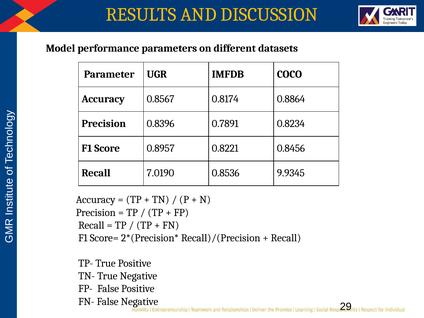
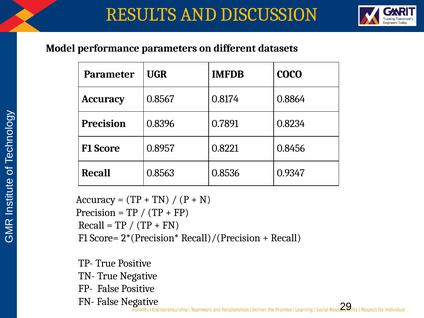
7.0190: 7.0190 -> 0.8563
9.9345: 9.9345 -> 0.9347
